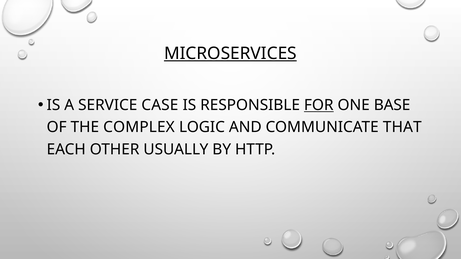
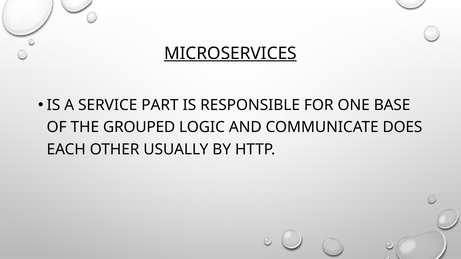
CASE: CASE -> PART
FOR underline: present -> none
COMPLEX: COMPLEX -> GROUPED
THAT: THAT -> DOES
